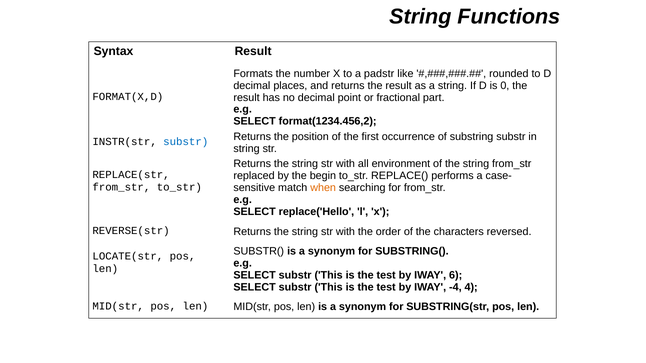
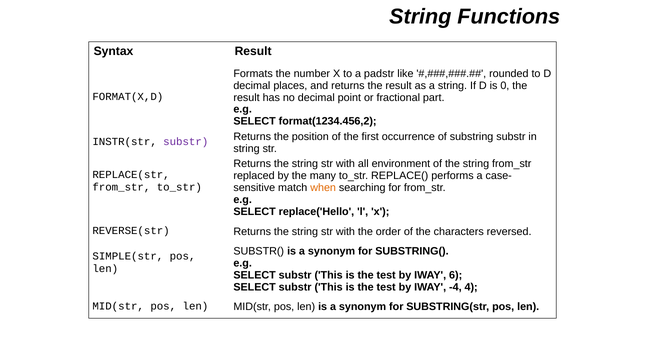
substr at (186, 142) colour: blue -> purple
begin: begin -> many
LOCATE(str: LOCATE(str -> SIMPLE(str
